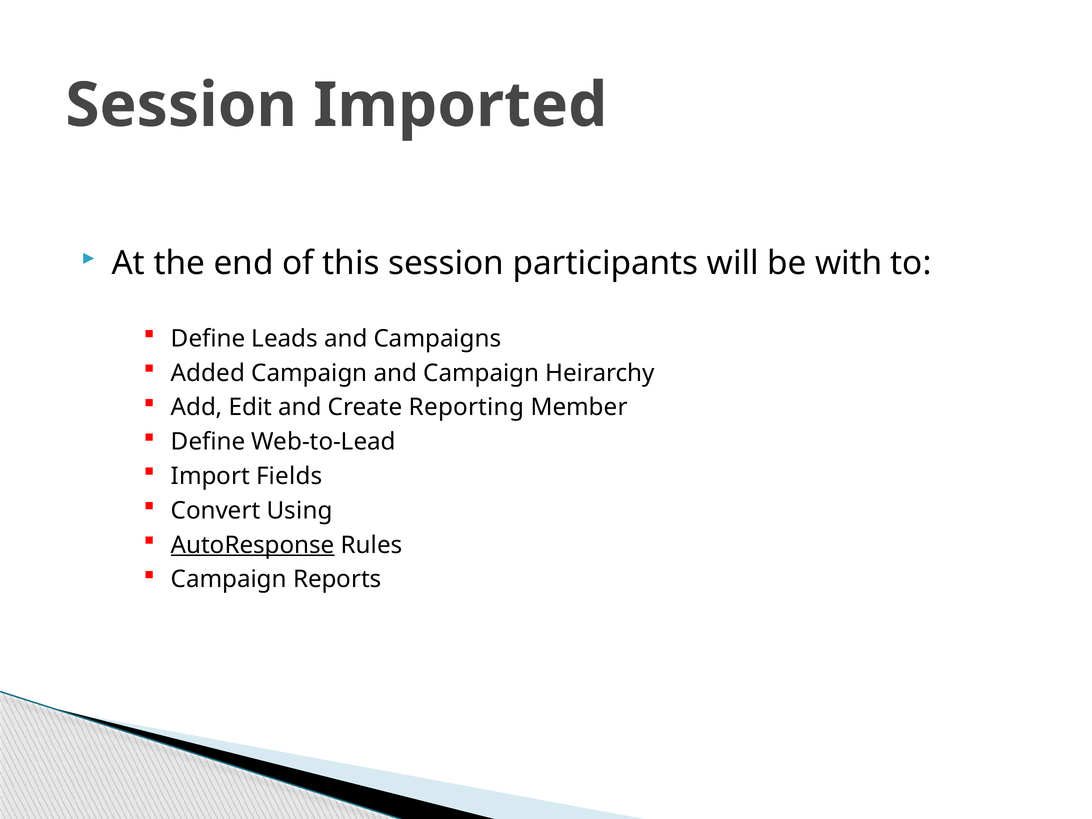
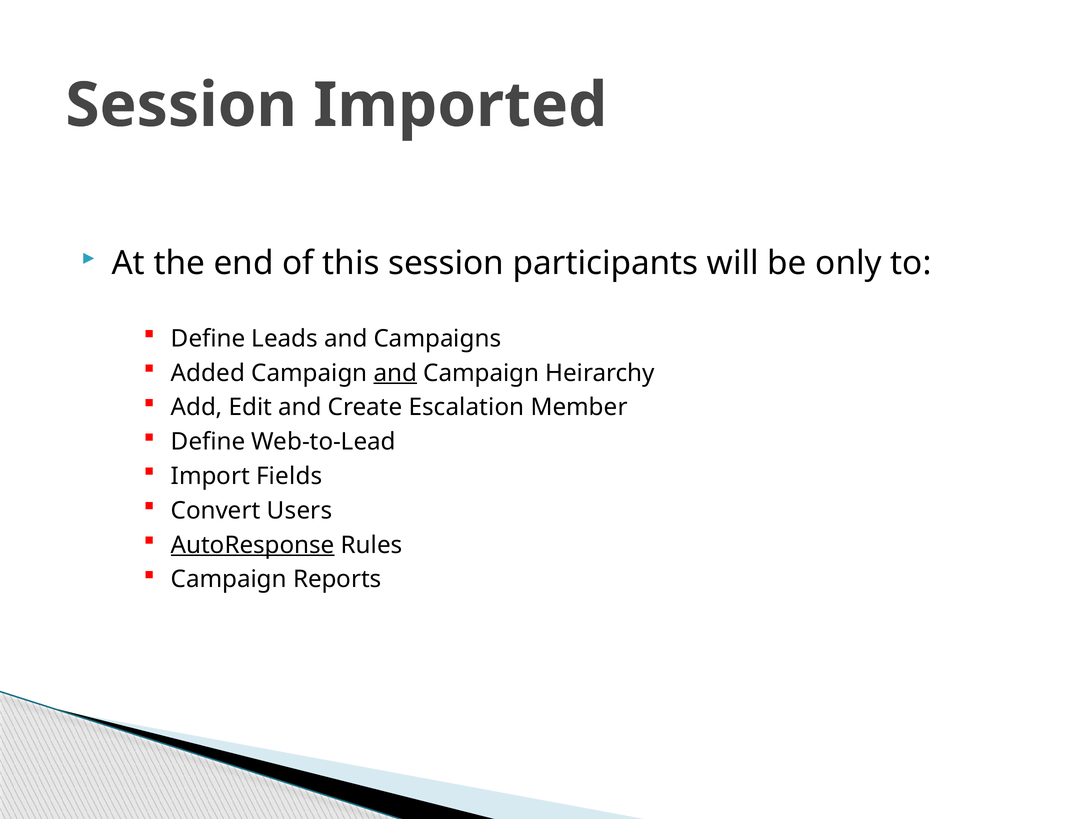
with: with -> only
and at (395, 373) underline: none -> present
Reporting: Reporting -> Escalation
Using: Using -> Users
